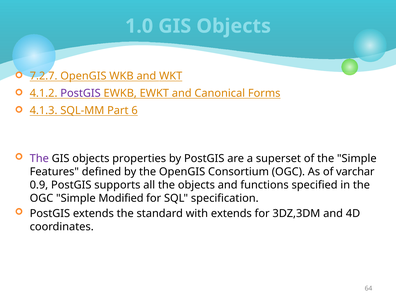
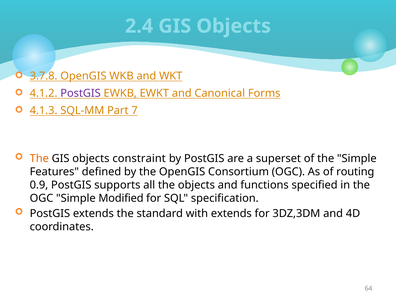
1.0: 1.0 -> 2.4
7.2.7: 7.2.7 -> 3.7.8
6: 6 -> 7
The at (39, 159) colour: purple -> orange
properties: properties -> constraint
varchar: varchar -> routing
